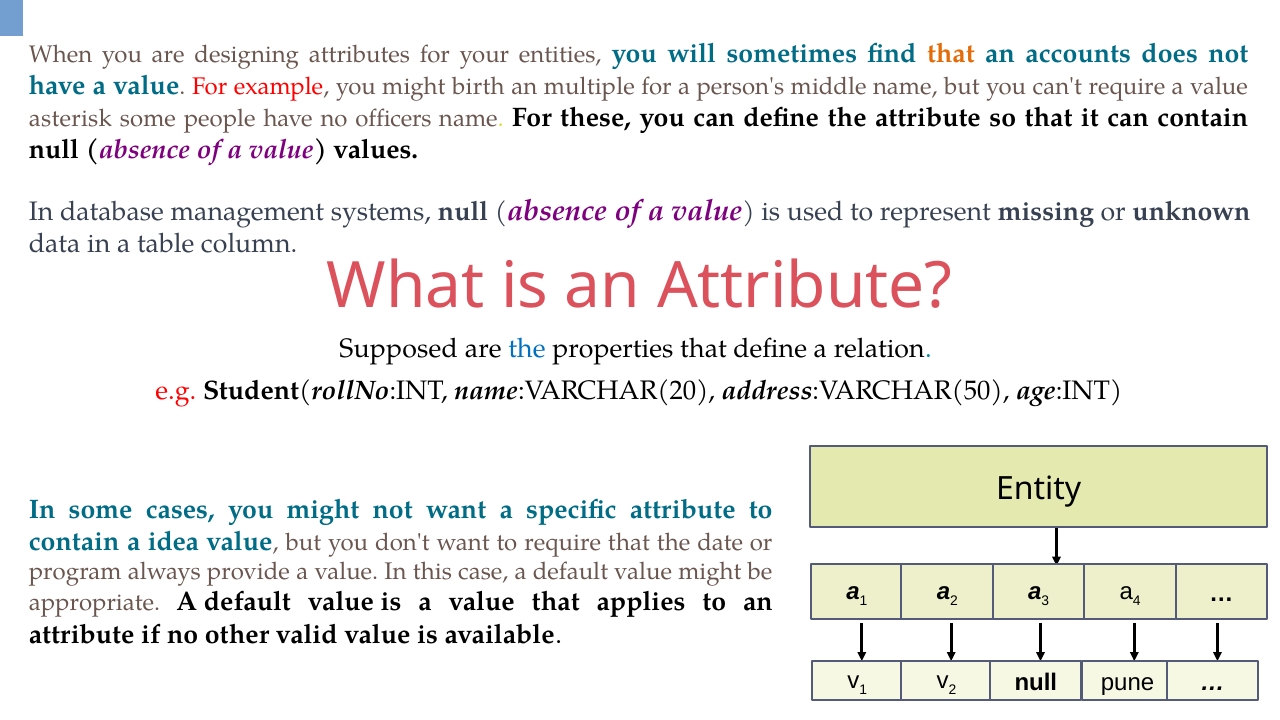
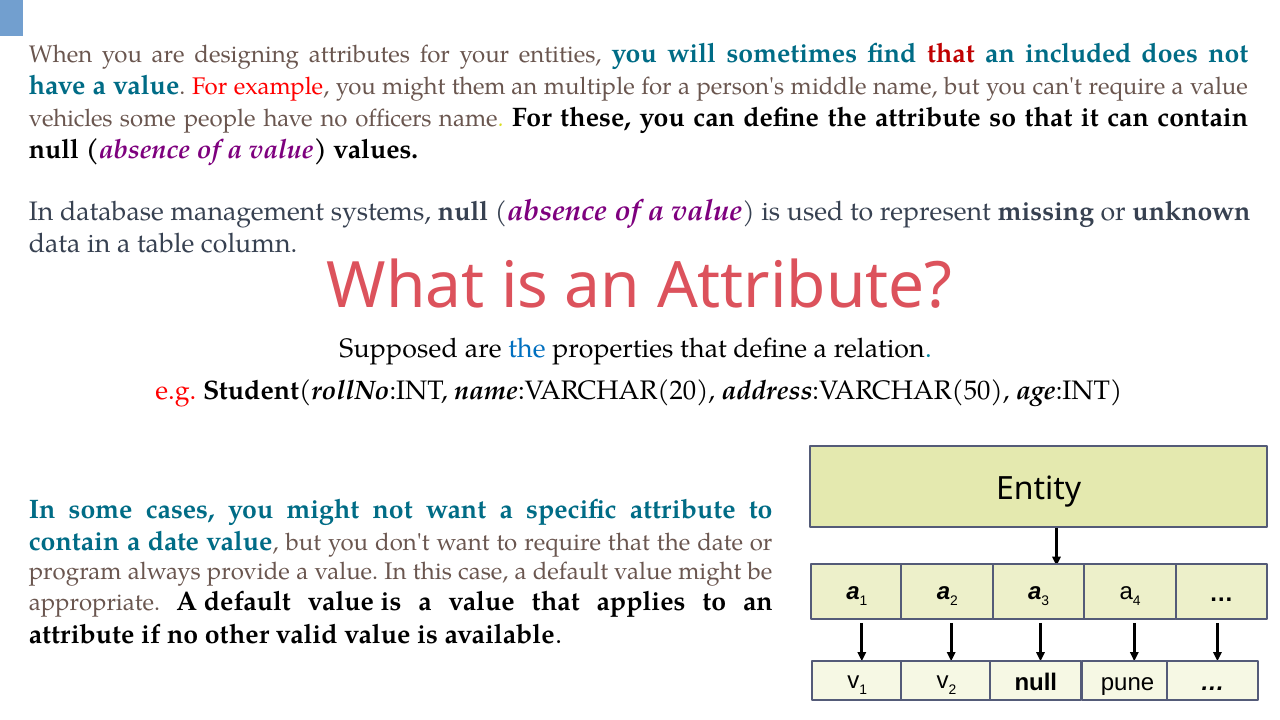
that at (951, 53) colour: orange -> red
accounts: accounts -> included
birth: birth -> them
asterisk: asterisk -> vehicles
a idea: idea -> date
